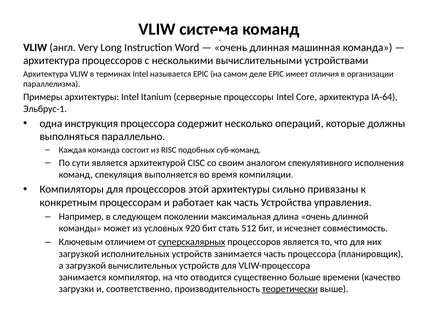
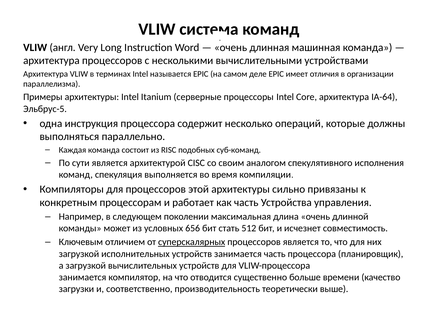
Эльбрус-1: Эльбрус-1 -> Эльбрус-5
920: 920 -> 656
теоретически underline: present -> none
